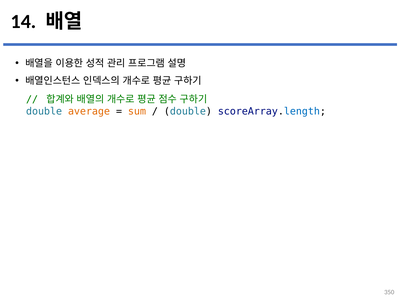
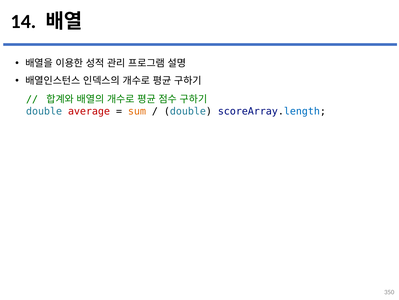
average colour: orange -> red
